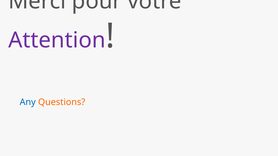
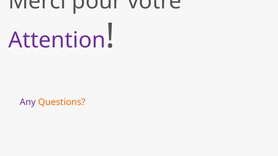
Any colour: blue -> purple
